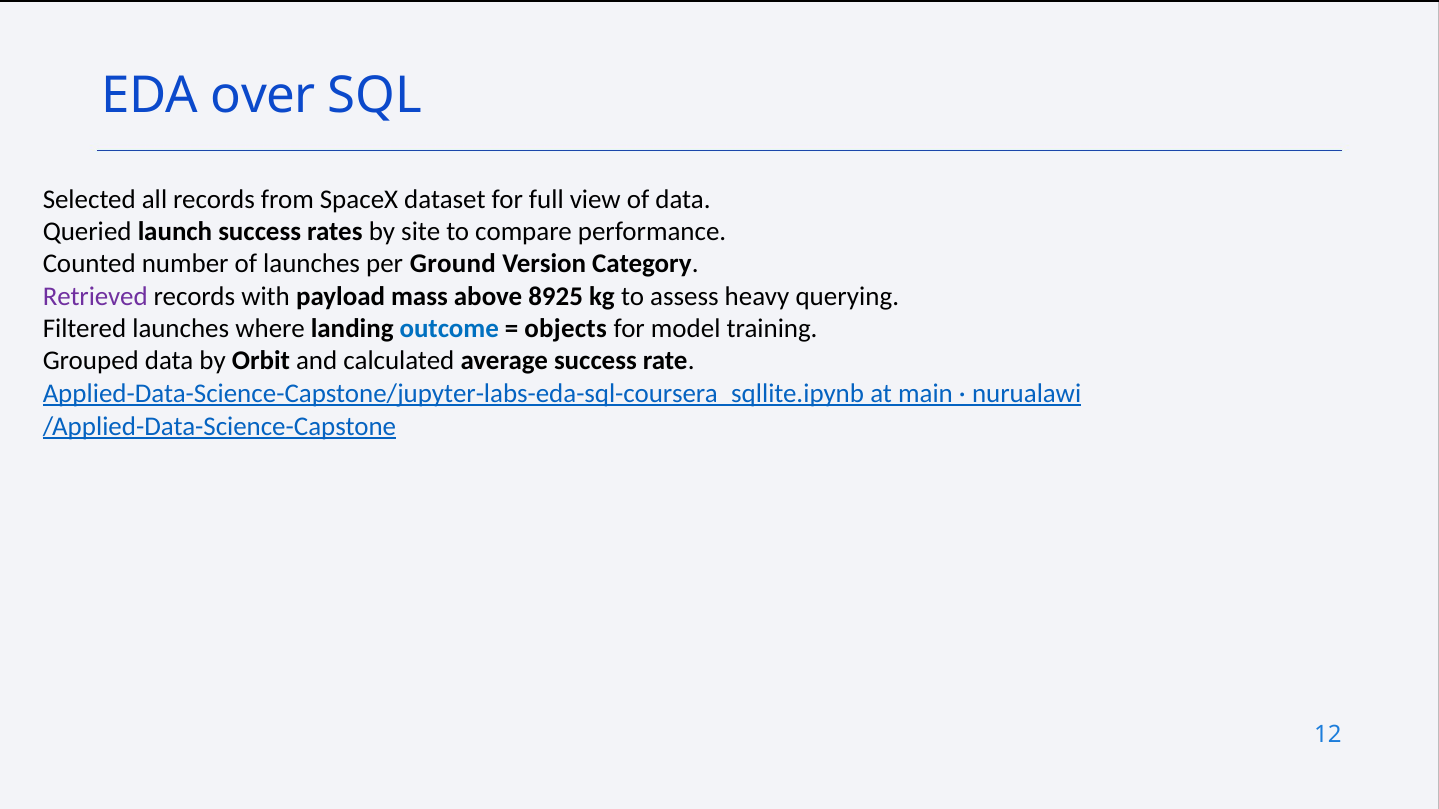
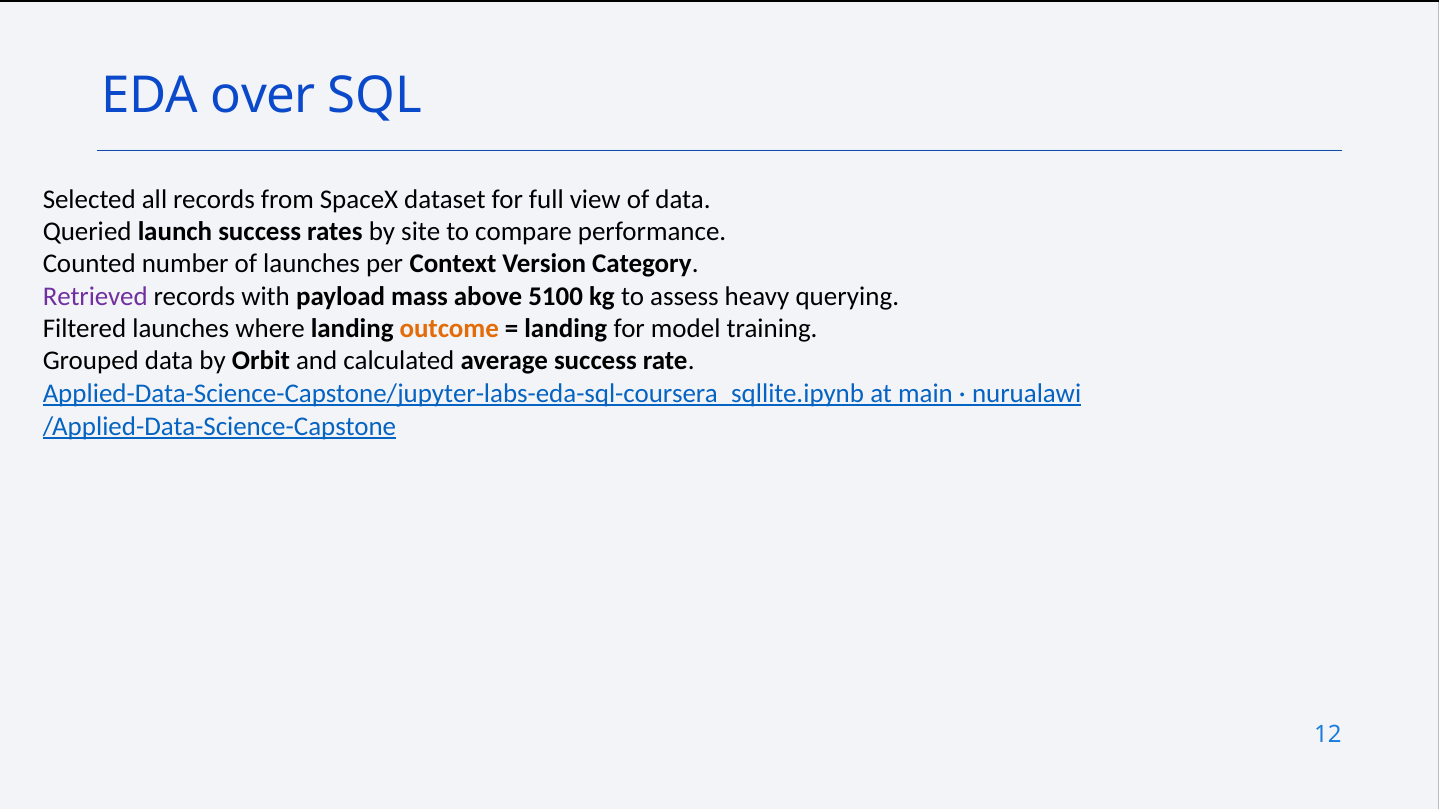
Ground: Ground -> Context
8925: 8925 -> 5100
outcome colour: blue -> orange
objects at (566, 329): objects -> landing
